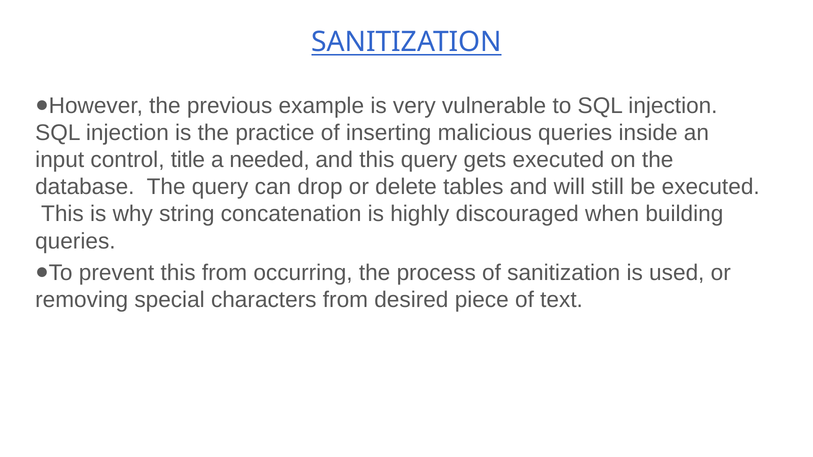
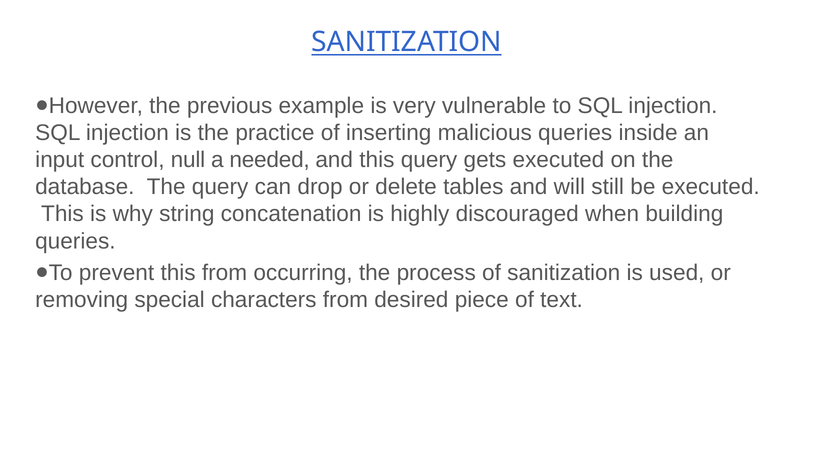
title: title -> null
